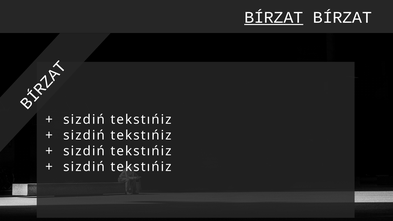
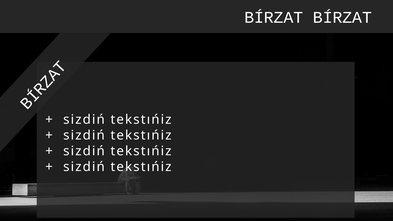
BÍRZAT at (274, 18) underline: present -> none
